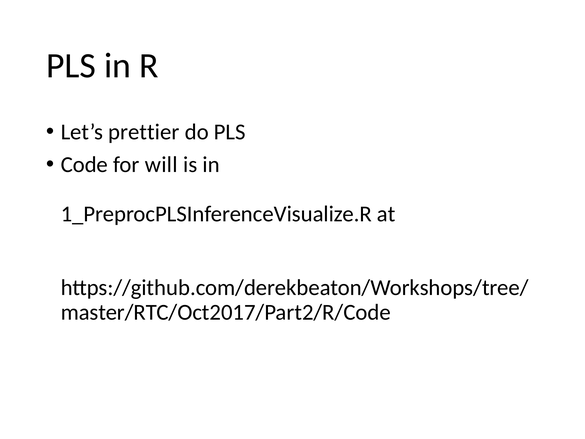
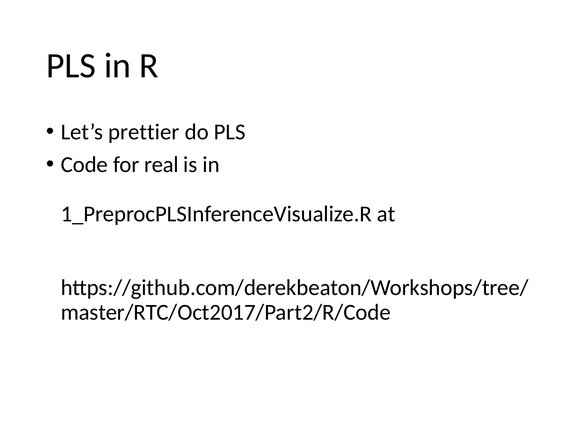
will: will -> real
